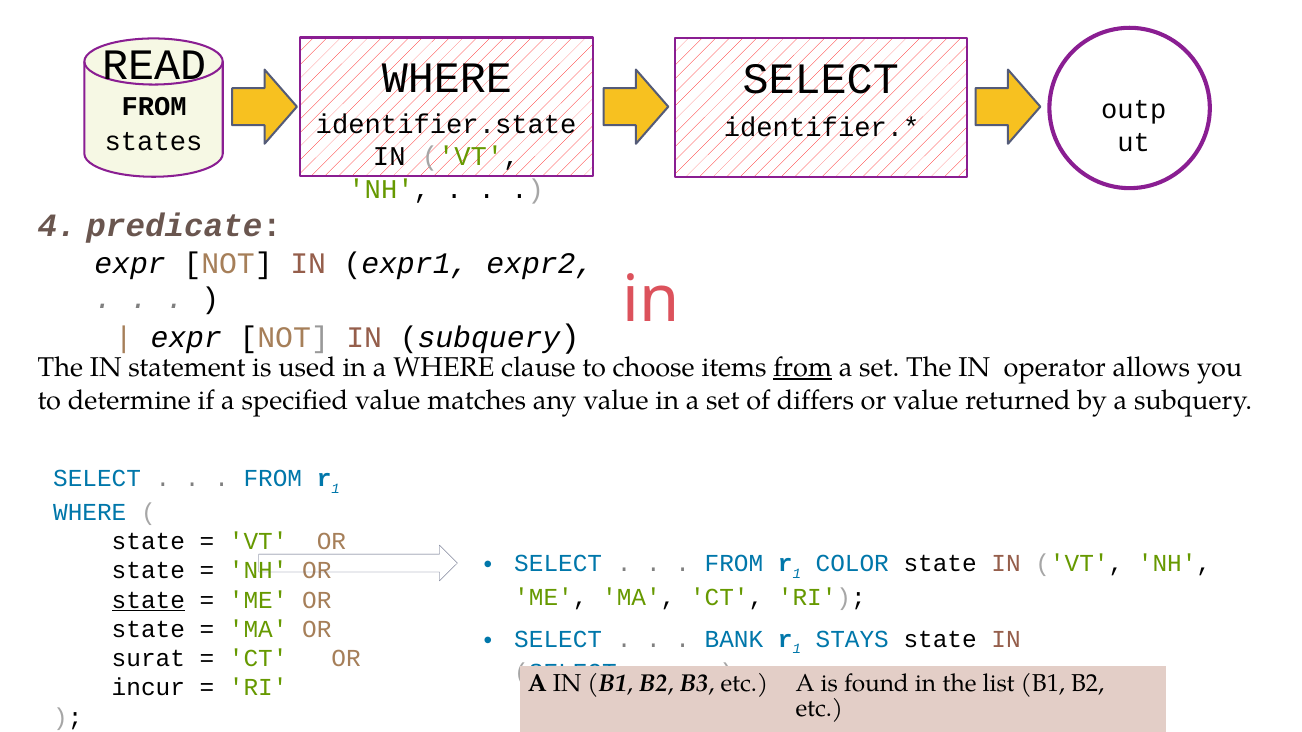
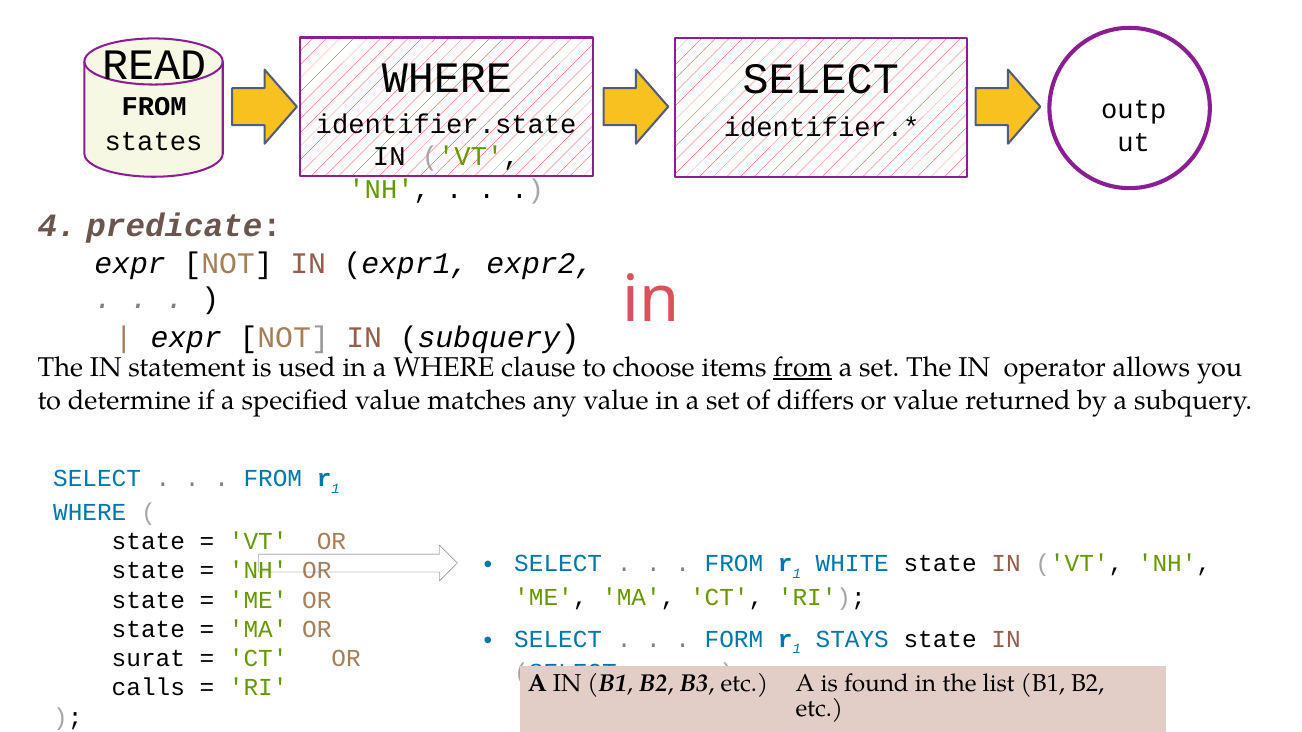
COLOR: COLOR -> WHITE
state at (148, 600) underline: present -> none
BANK: BANK -> FORM
incur: incur -> calls
